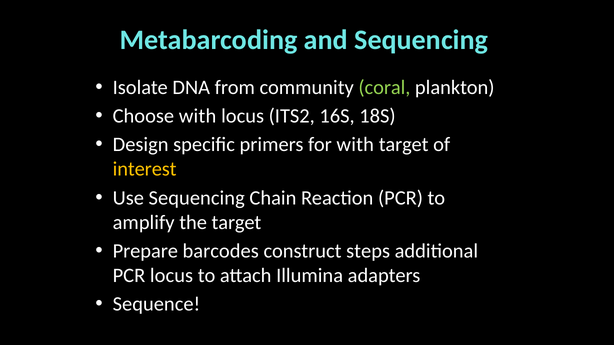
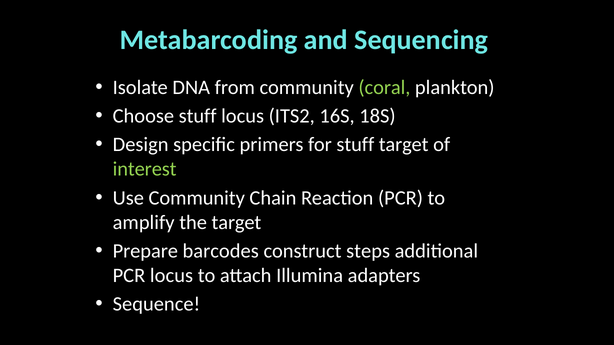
Choose with: with -> stuff
for with: with -> stuff
interest colour: yellow -> light green
Use Sequencing: Sequencing -> Community
